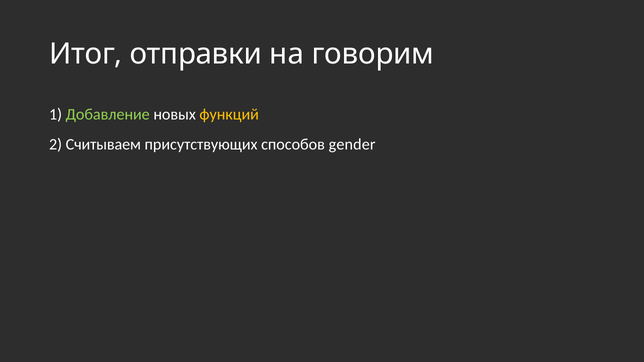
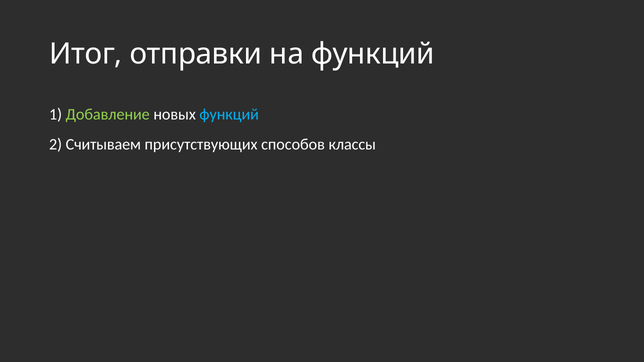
на говорим: говорим -> функций
функций at (229, 114) colour: yellow -> light blue
gender: gender -> классы
